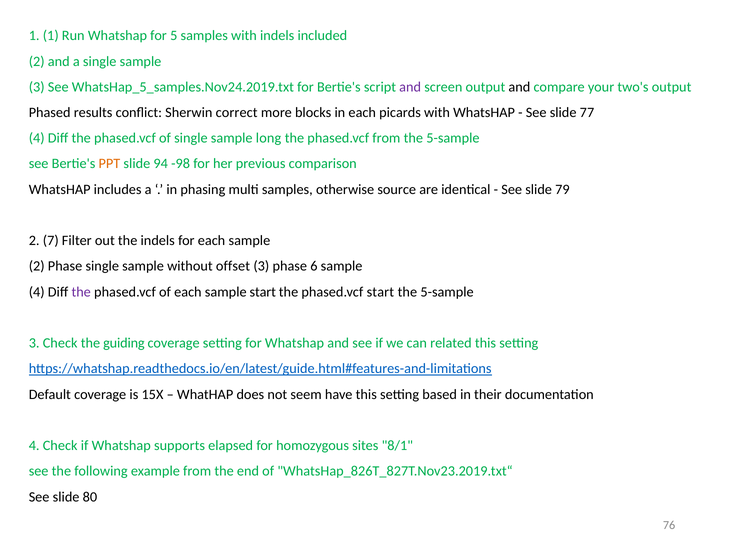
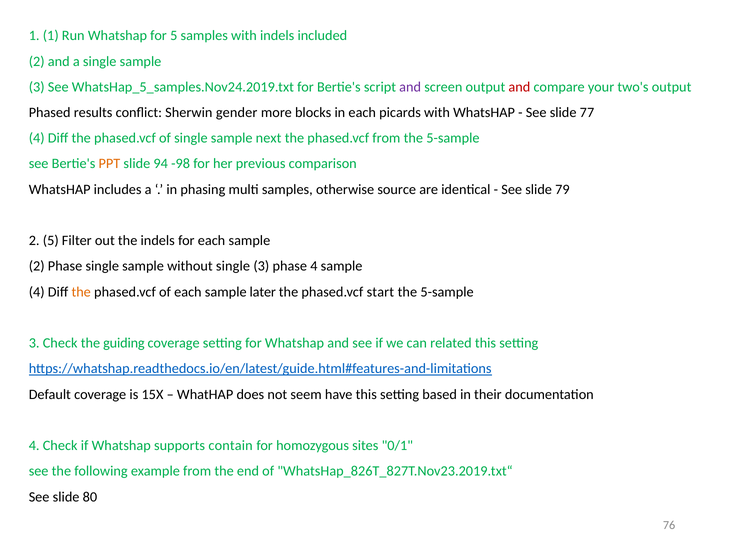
and at (519, 87) colour: black -> red
correct: correct -> gender
long: long -> next
2 7: 7 -> 5
without offset: offset -> single
phase 6: 6 -> 4
the at (81, 292) colour: purple -> orange
sample start: start -> later
elapsed: elapsed -> contain
8/1: 8/1 -> 0/1
